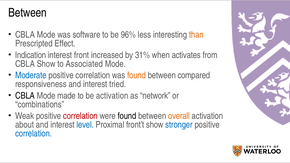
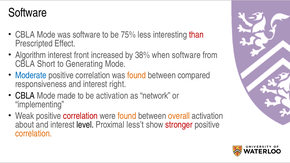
Between at (28, 13): Between -> Software
96%: 96% -> 75%
than colour: orange -> red
Indication: Indication -> Algorithm
31%: 31% -> 38%
when activates: activates -> software
CBLA Show: Show -> Short
Associated: Associated -> Generating
tried: tried -> right
combinations: combinations -> implementing
found at (127, 116) colour: black -> orange
level colour: blue -> black
front’t: front’t -> less’t
stronger colour: blue -> red
correlation at (34, 134) colour: blue -> orange
